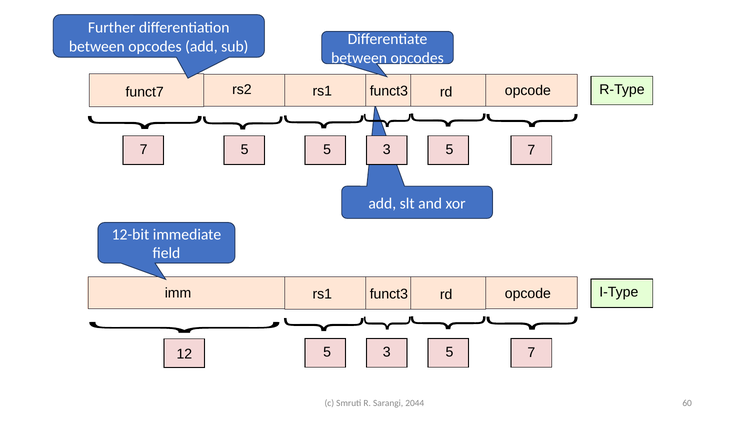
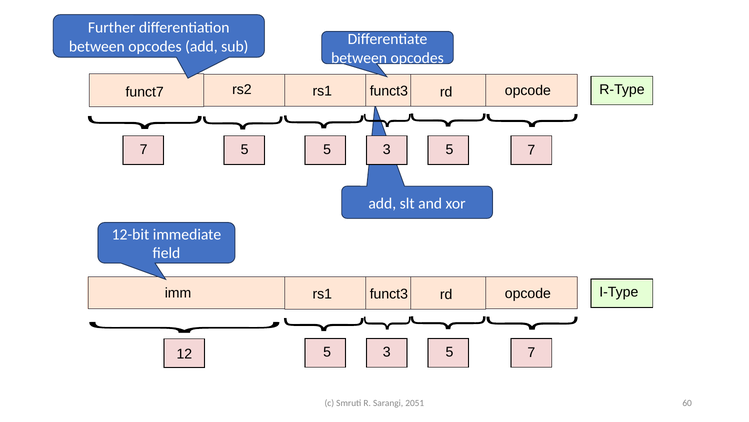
2044: 2044 -> 2051
